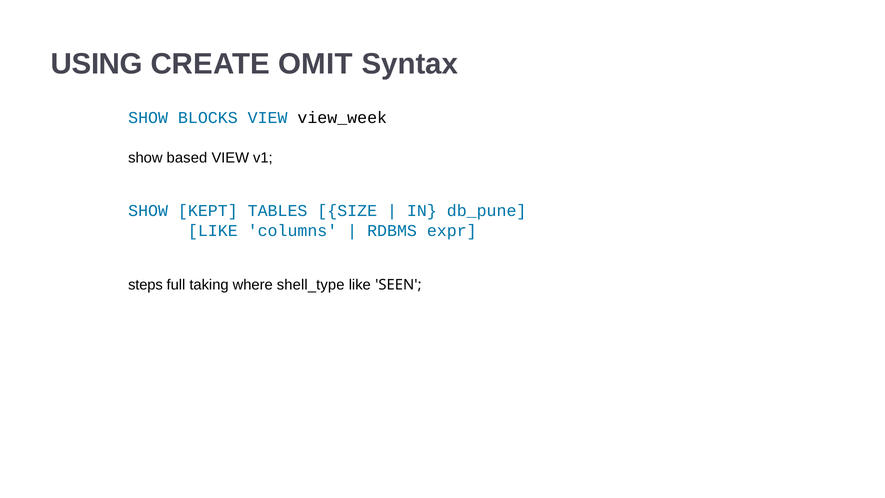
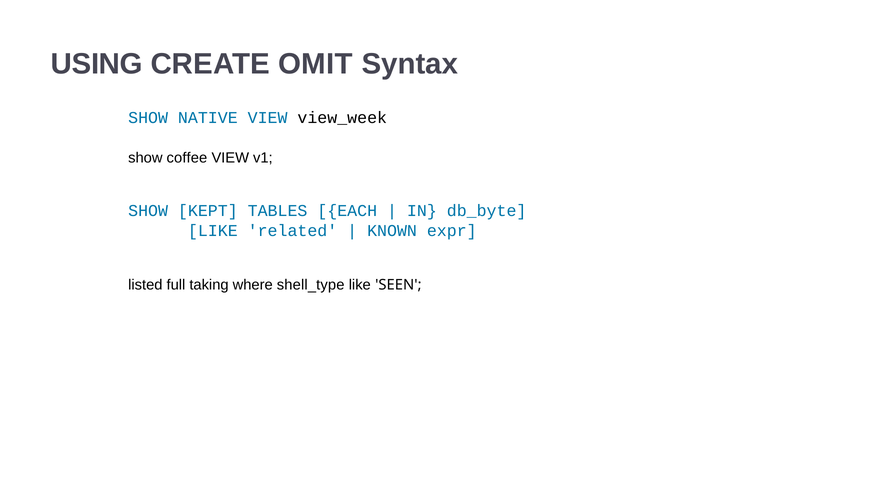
BLOCKS: BLOCKS -> NATIVE
based: based -> coffee
SIZE: SIZE -> EACH
db_pune: db_pune -> db_byte
columns: columns -> related
RDBMS: RDBMS -> KNOWN
steps: steps -> listed
